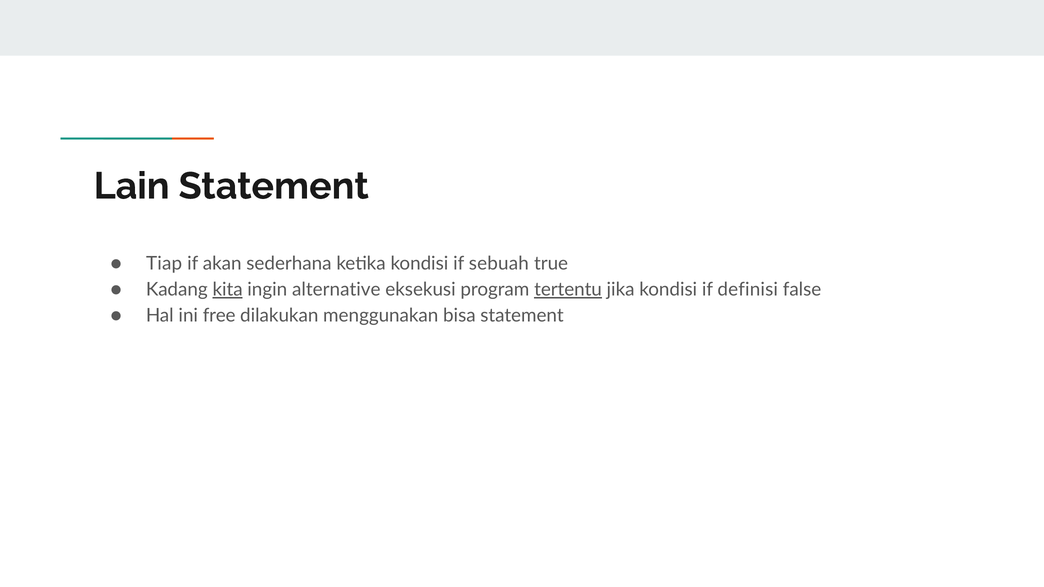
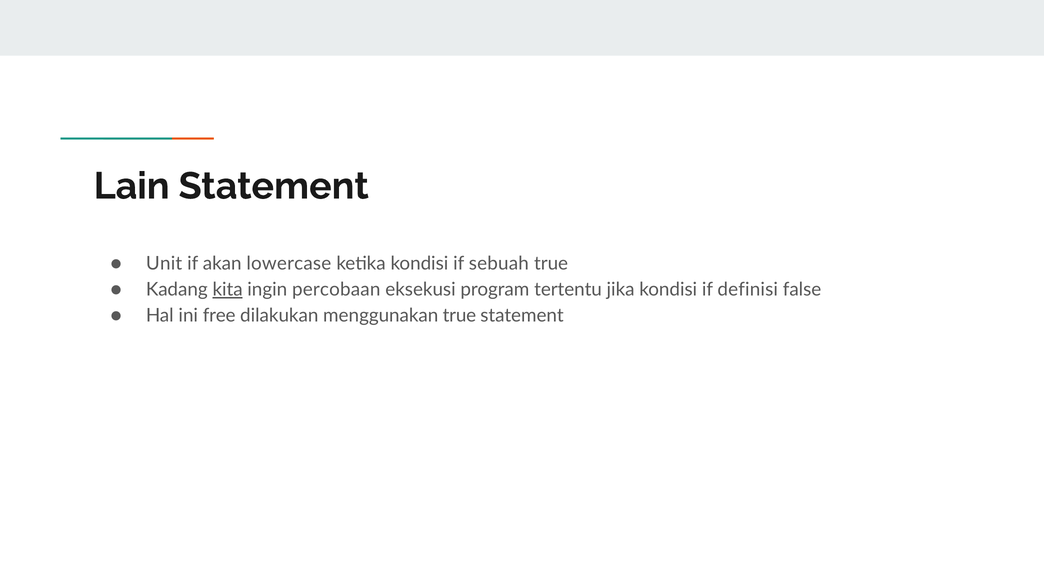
Tiap: Tiap -> Unit
sederhana: sederhana -> lowercase
alternative: alternative -> percobaan
tertentu underline: present -> none
menggunakan bisa: bisa -> true
